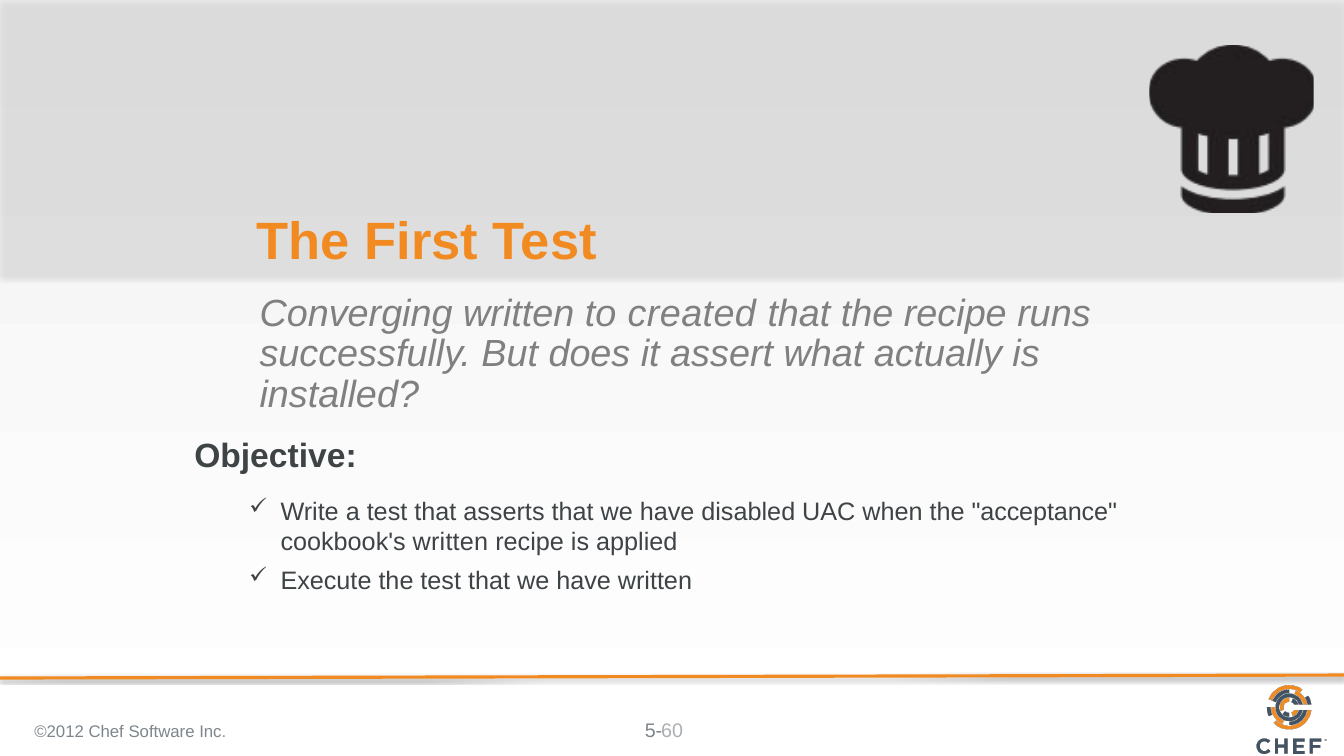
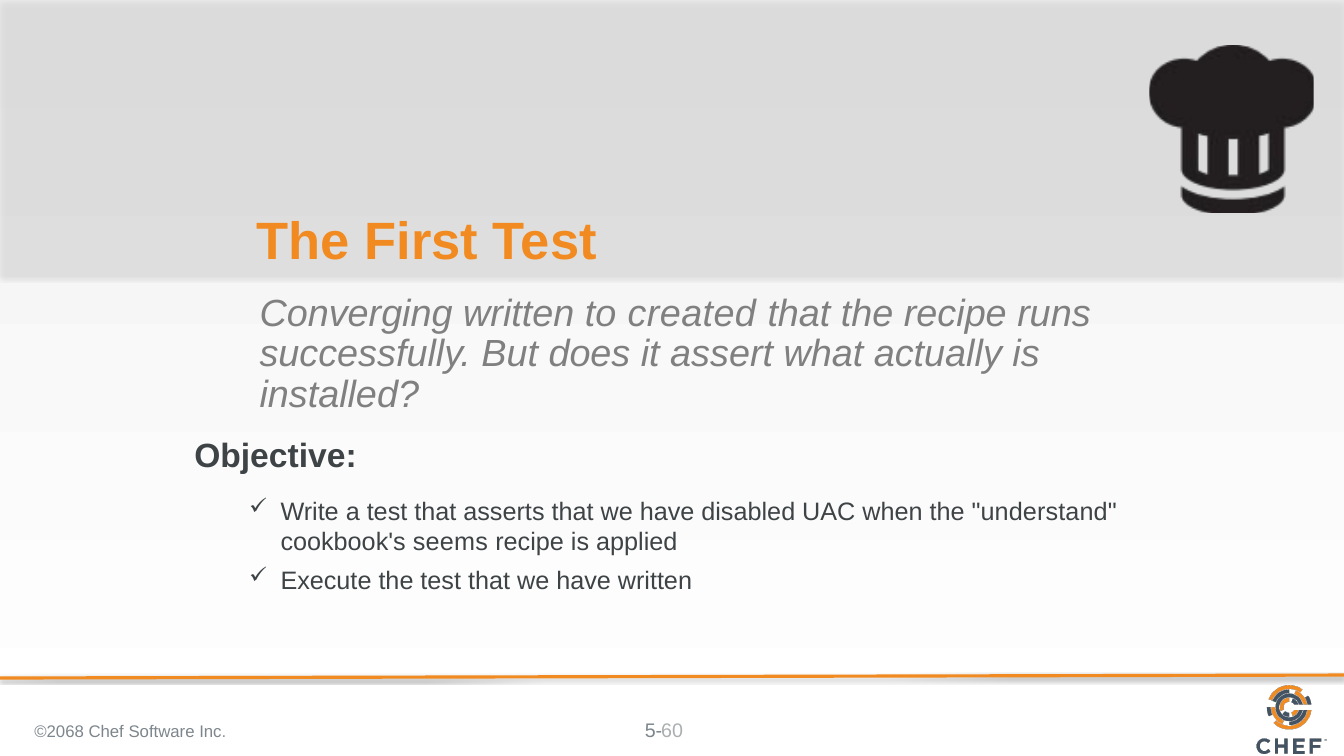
acceptance: acceptance -> understand
cookbook's written: written -> seems
©2012: ©2012 -> ©2068
